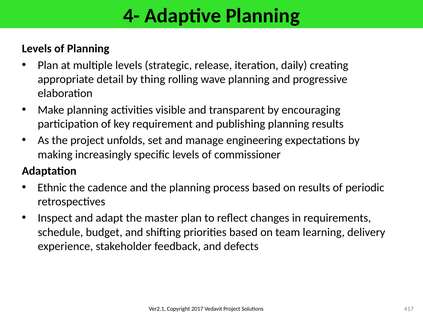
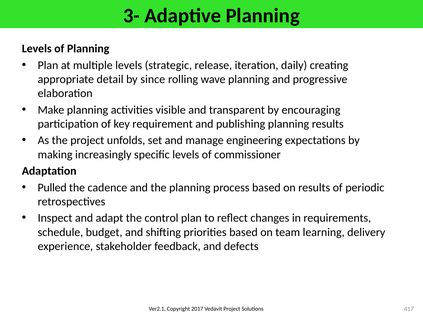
4-: 4- -> 3-
thing: thing -> since
Ethnic: Ethnic -> Pulled
master: master -> control
